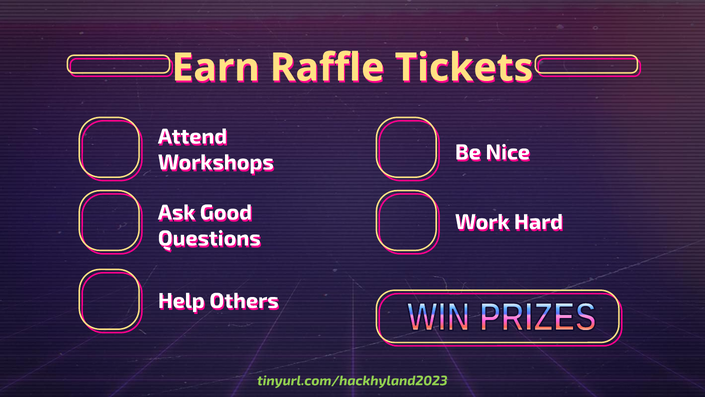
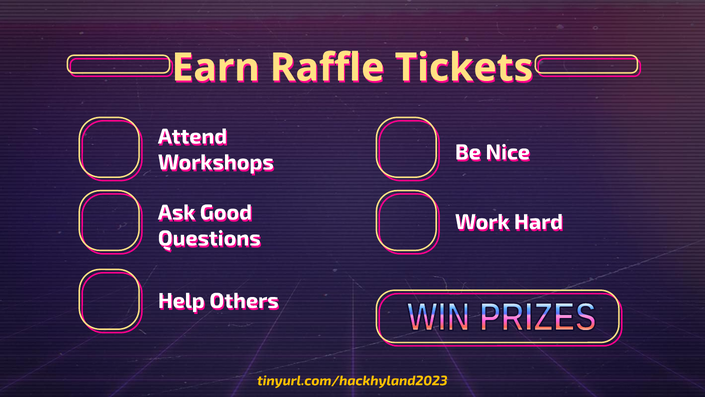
tinyurl.com/hackhyland2023 colour: light green -> yellow
